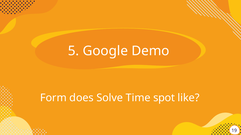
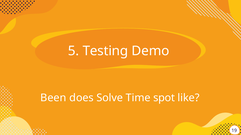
Google: Google -> Testing
Form: Form -> Been
